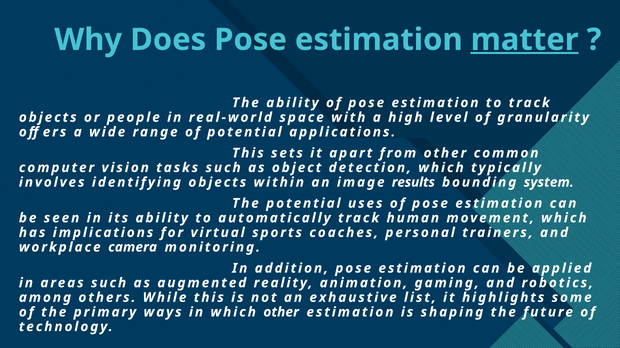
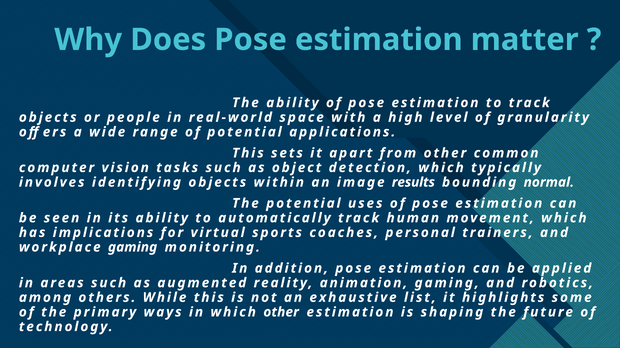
matter underline: present -> none
system: system -> normal
workplace camera: camera -> gaming
